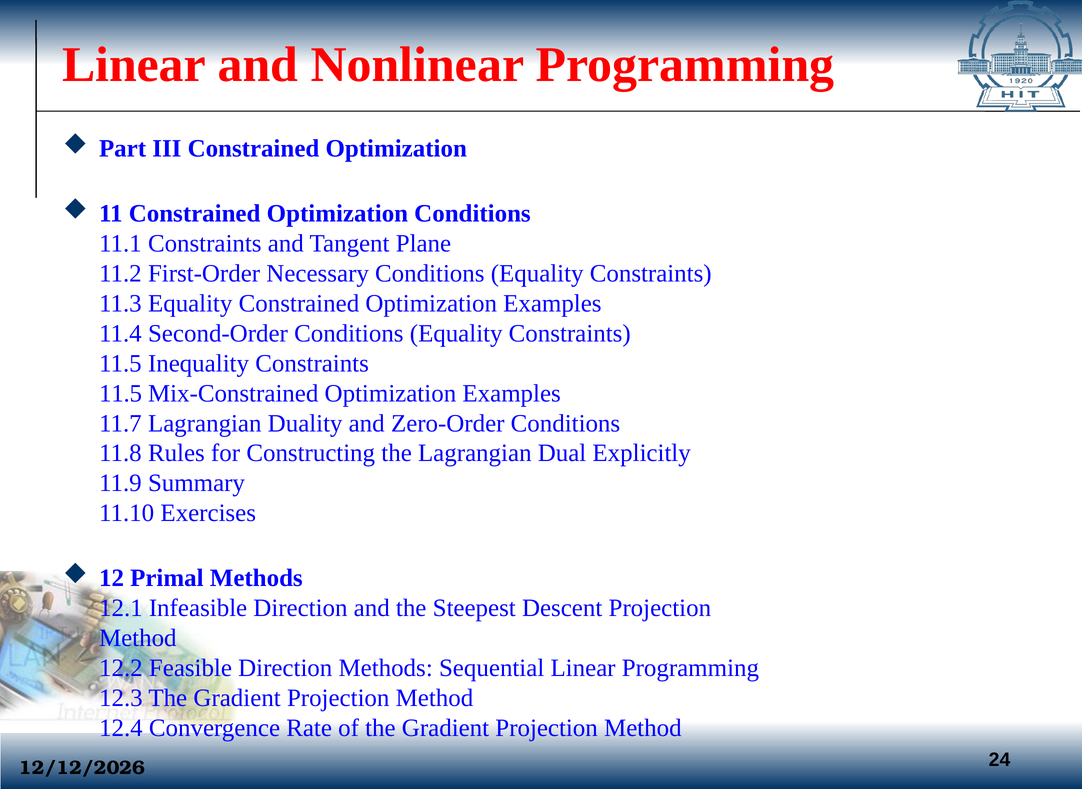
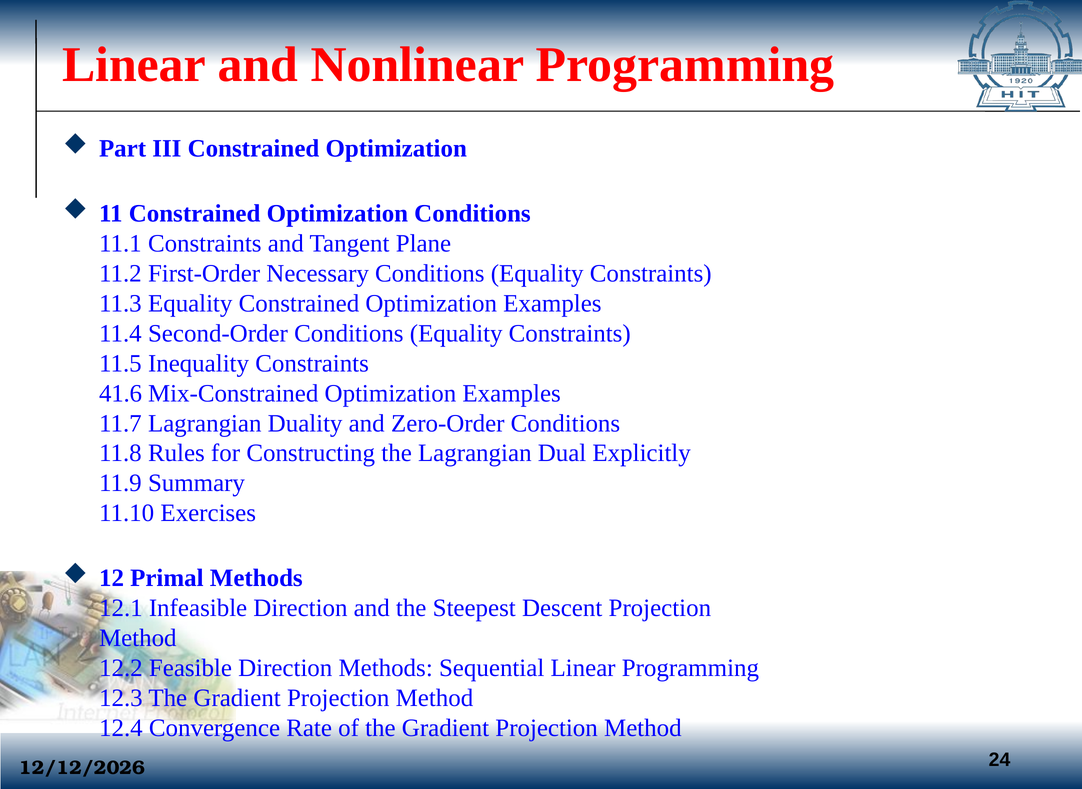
11.5 at (121, 393): 11.5 -> 41.6
